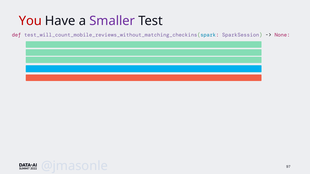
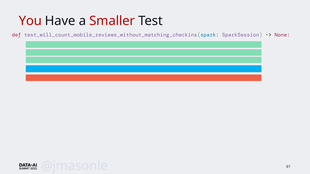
Smaller colour: purple -> red
